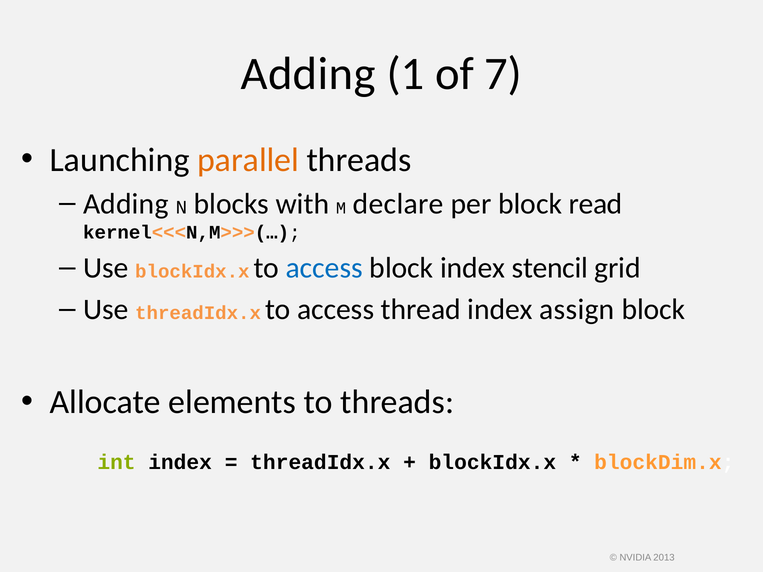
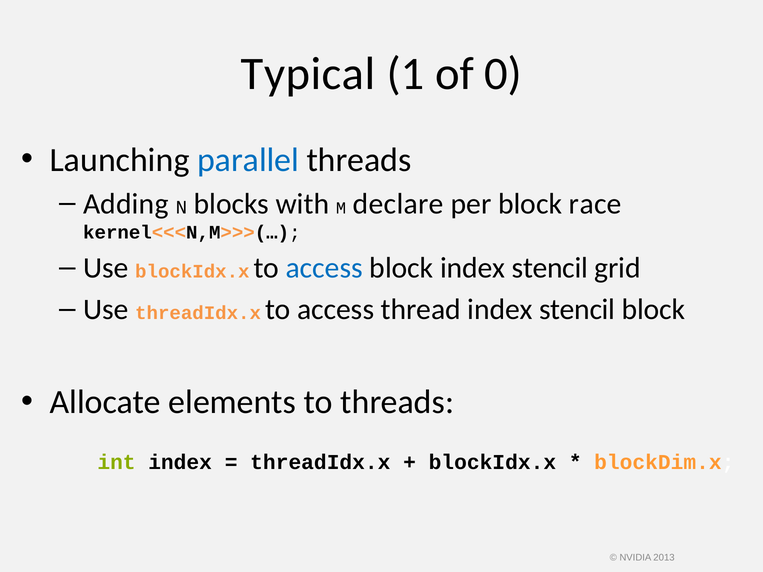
Adding at (308, 74): Adding -> Typical
7: 7 -> 0
parallel colour: orange -> blue
read: read -> race
thread index assign: assign -> stencil
